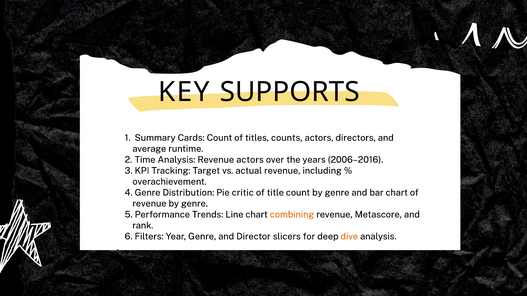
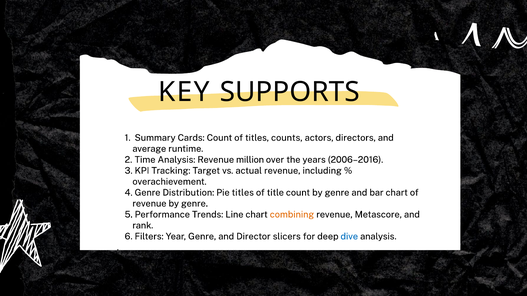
Revenue actors: actors -> million
Pie critic: critic -> titles
dive colour: orange -> blue
